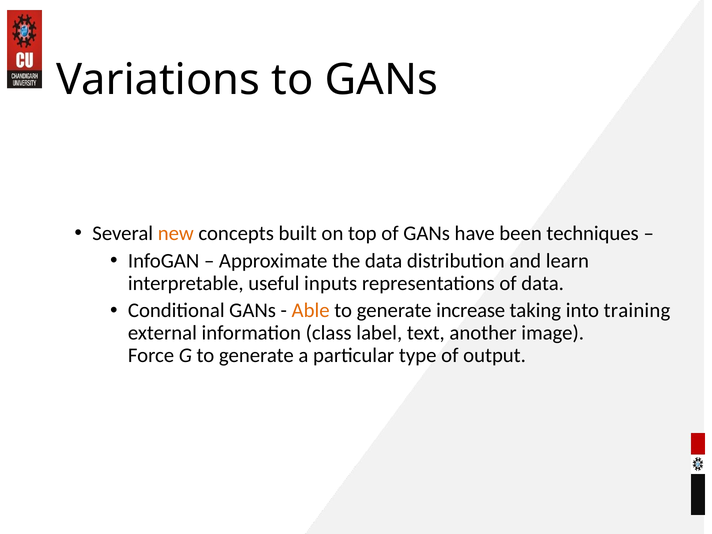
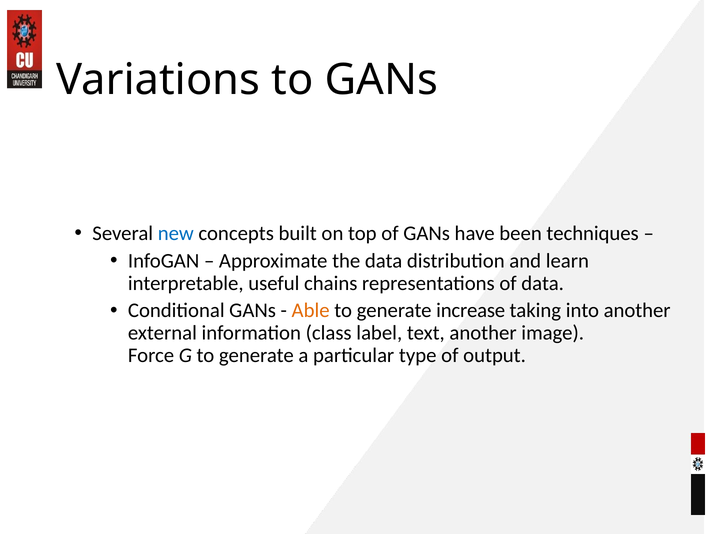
new colour: orange -> blue
inputs: inputs -> chains
into training: training -> another
